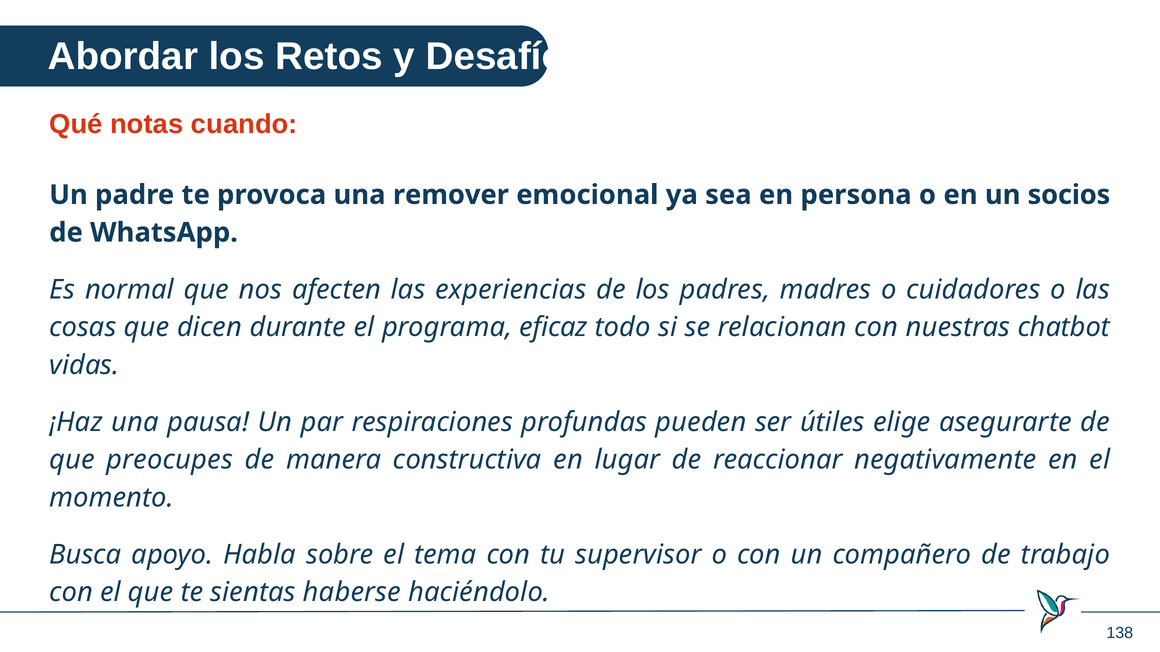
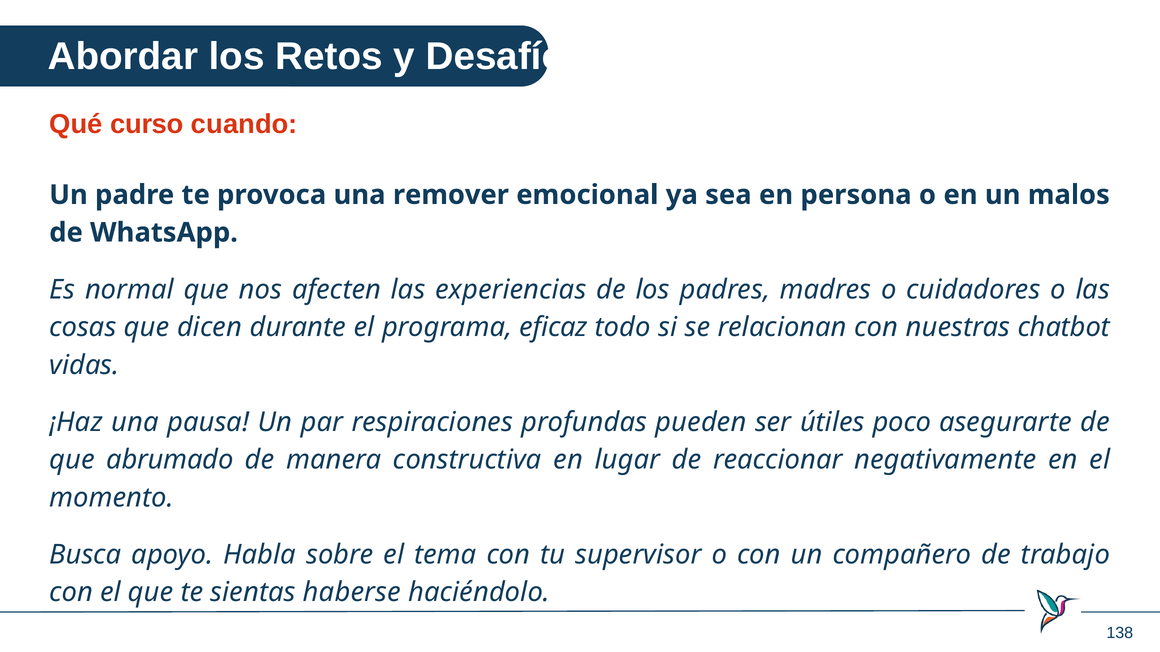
notas: notas -> curso
socios: socios -> malos
elige: elige -> poco
preocupes: preocupes -> abrumado
